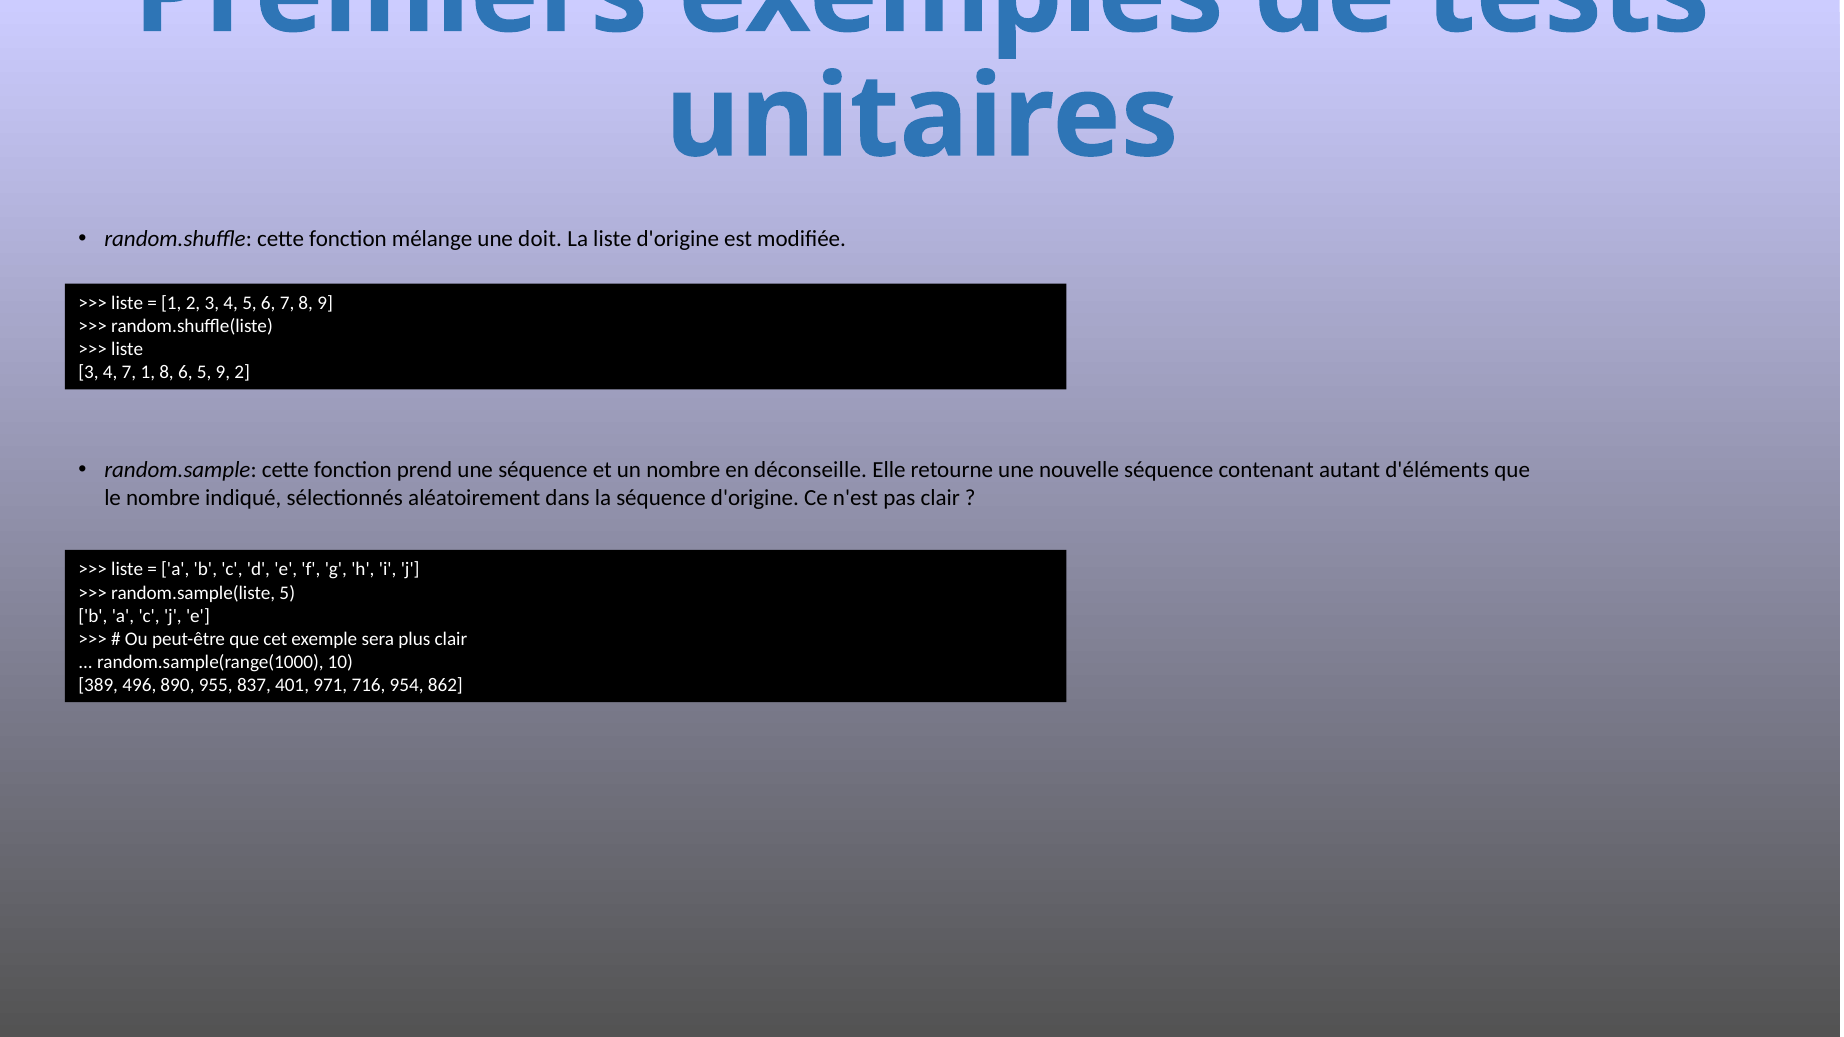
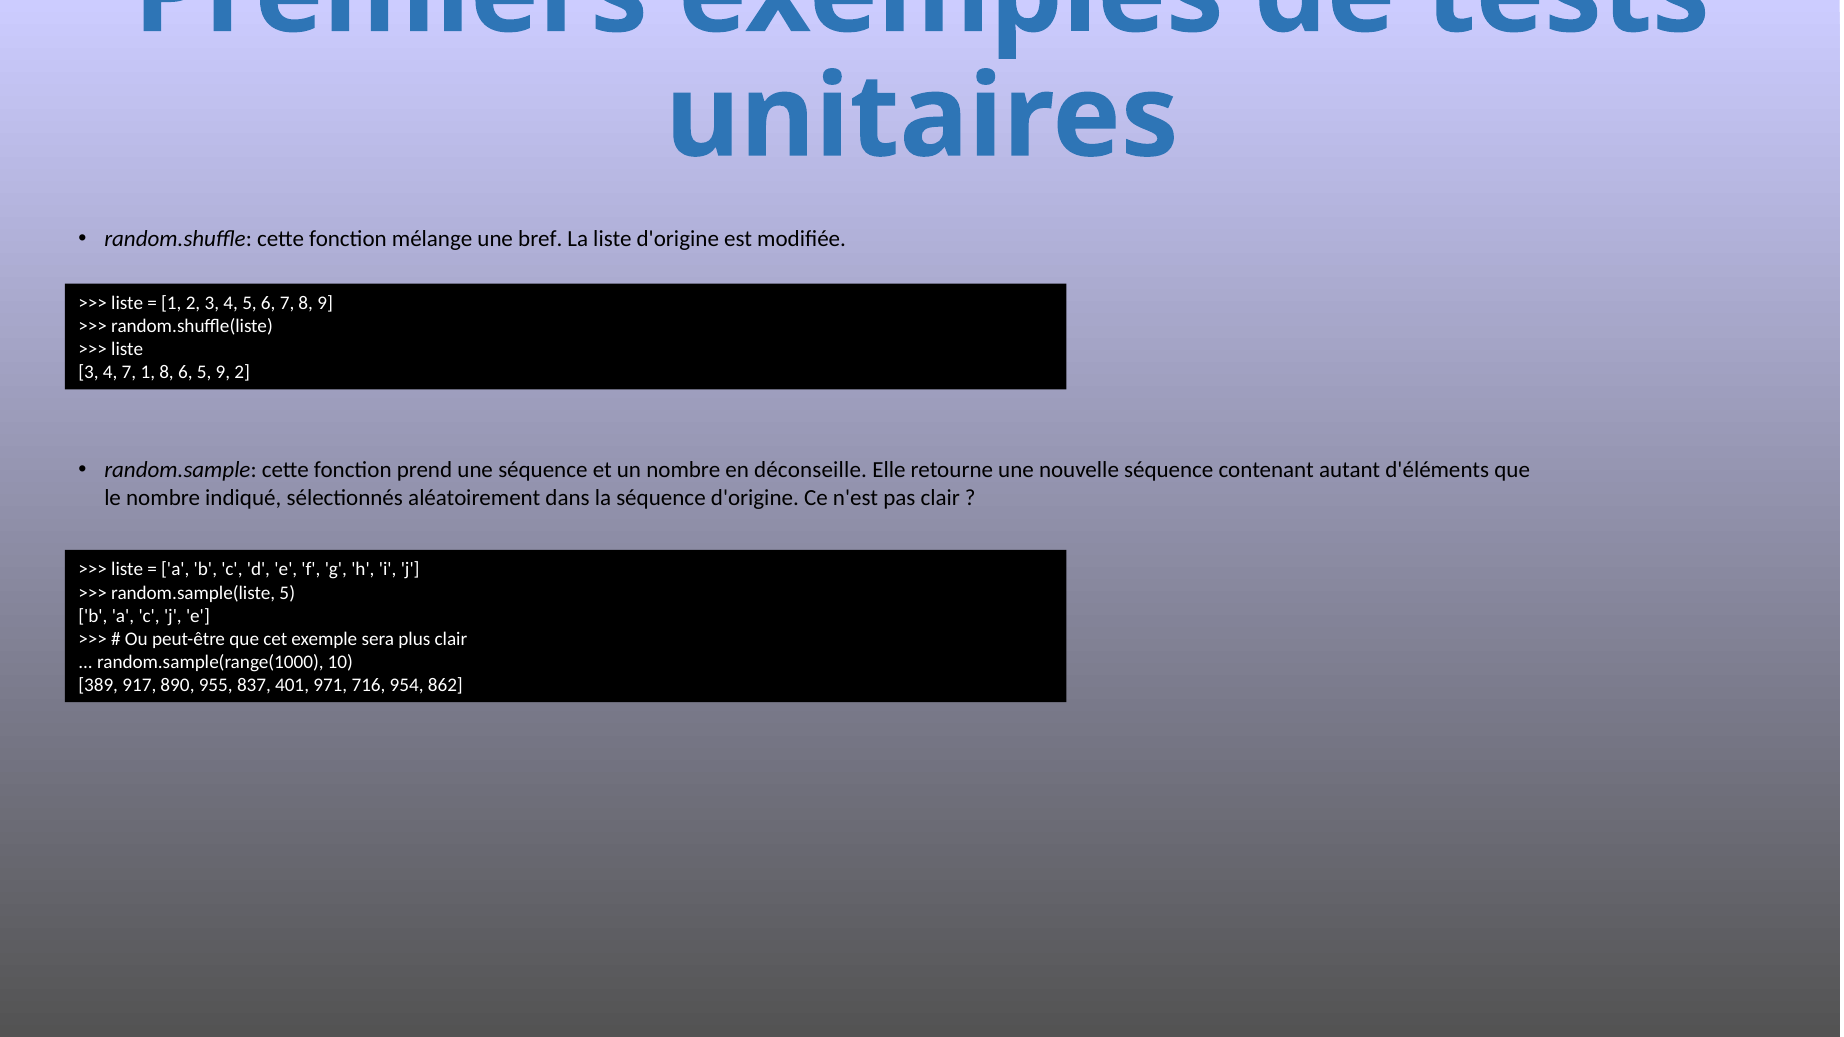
doit: doit -> bref
496: 496 -> 917
